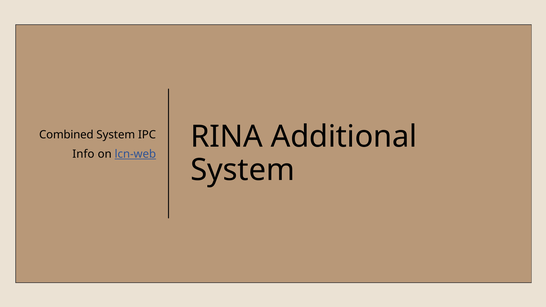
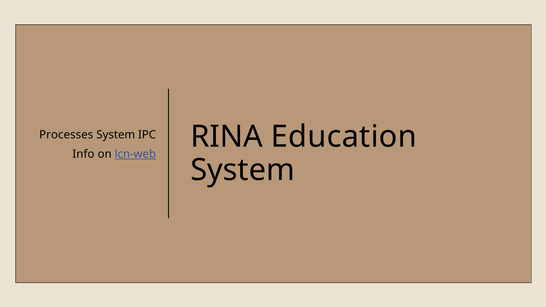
Combined: Combined -> Processes
Additional: Additional -> Education
